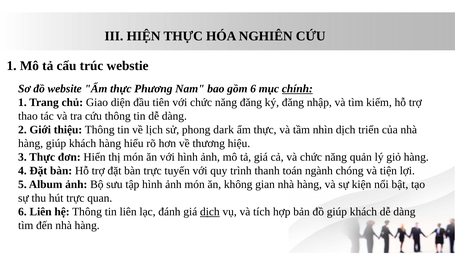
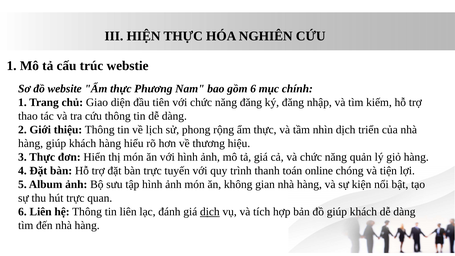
chính underline: present -> none
dark: dark -> rộng
ngành: ngành -> online
